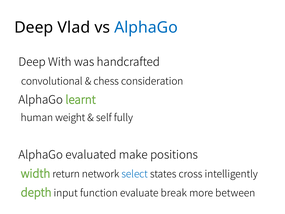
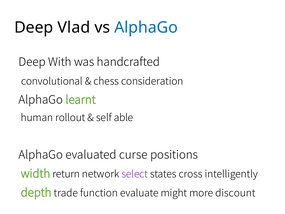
weight: weight -> rollout
fully: fully -> able
make: make -> curse
select colour: blue -> purple
input: input -> trade
break: break -> might
between: between -> discount
